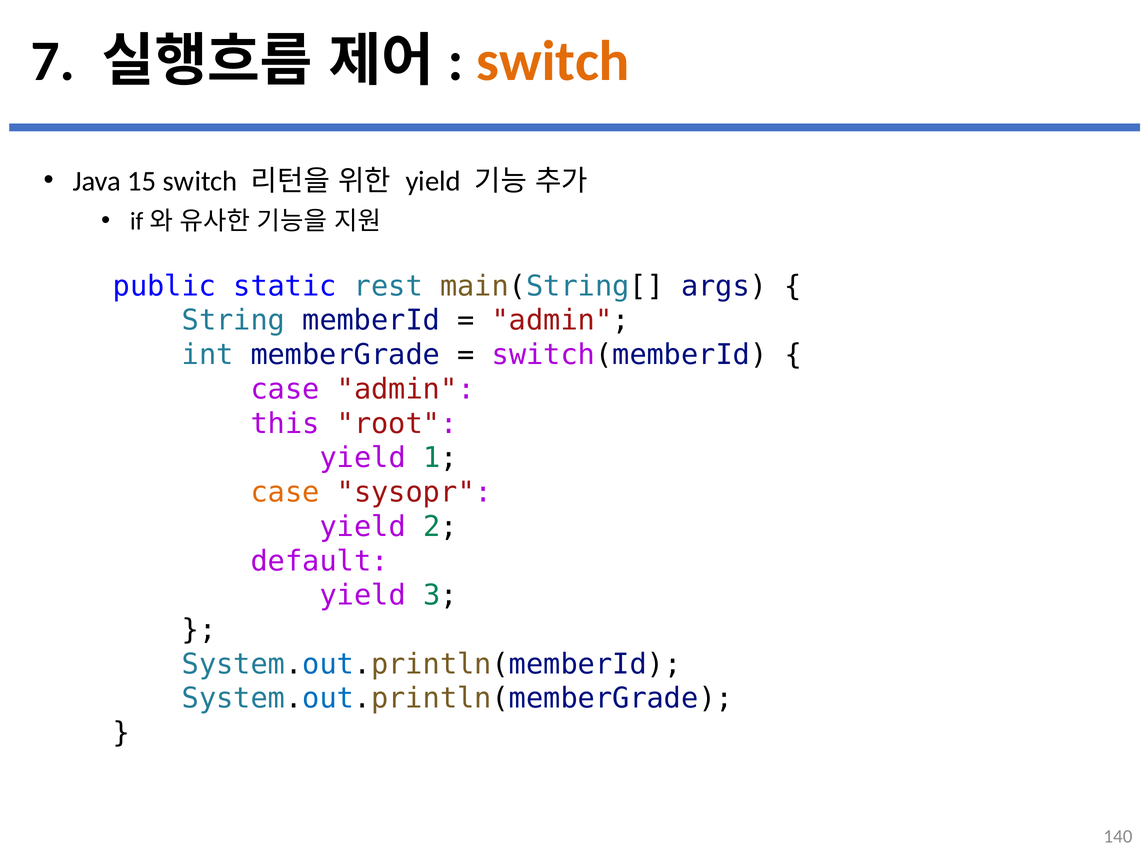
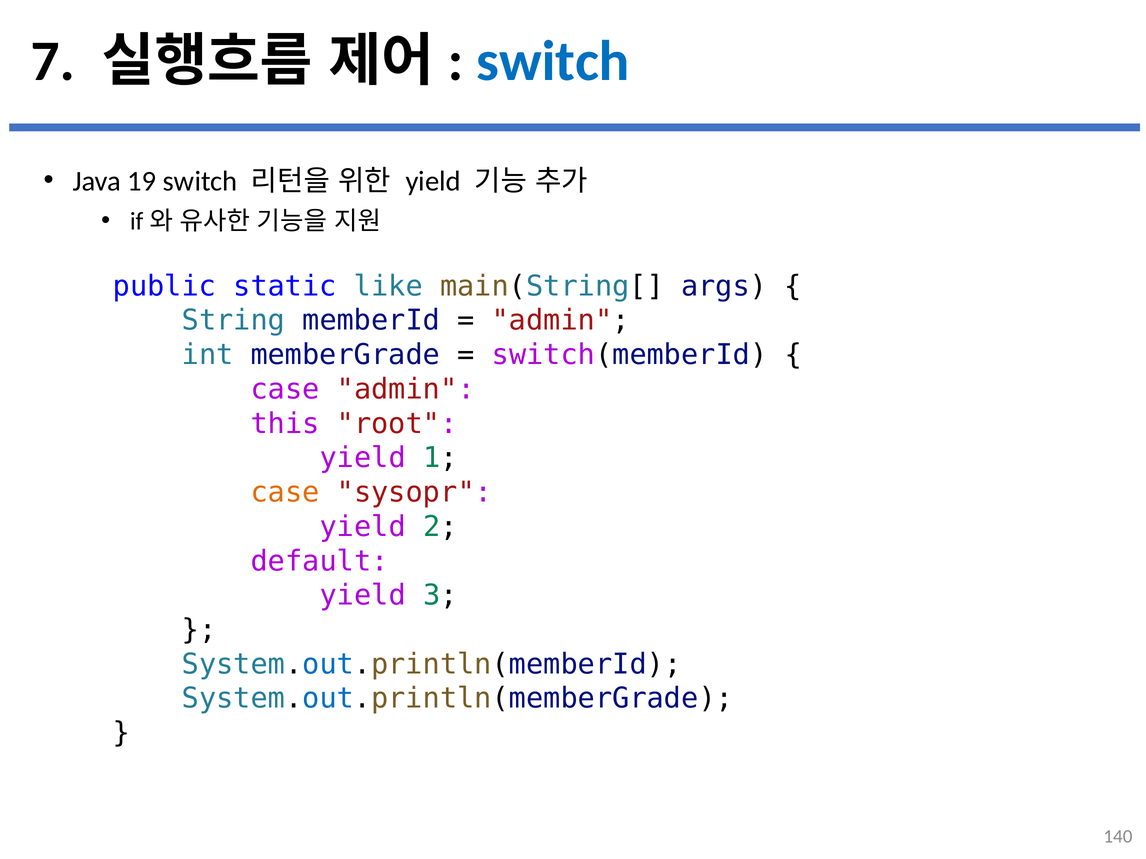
switch at (553, 61) colour: orange -> blue
15: 15 -> 19
rest: rest -> like
